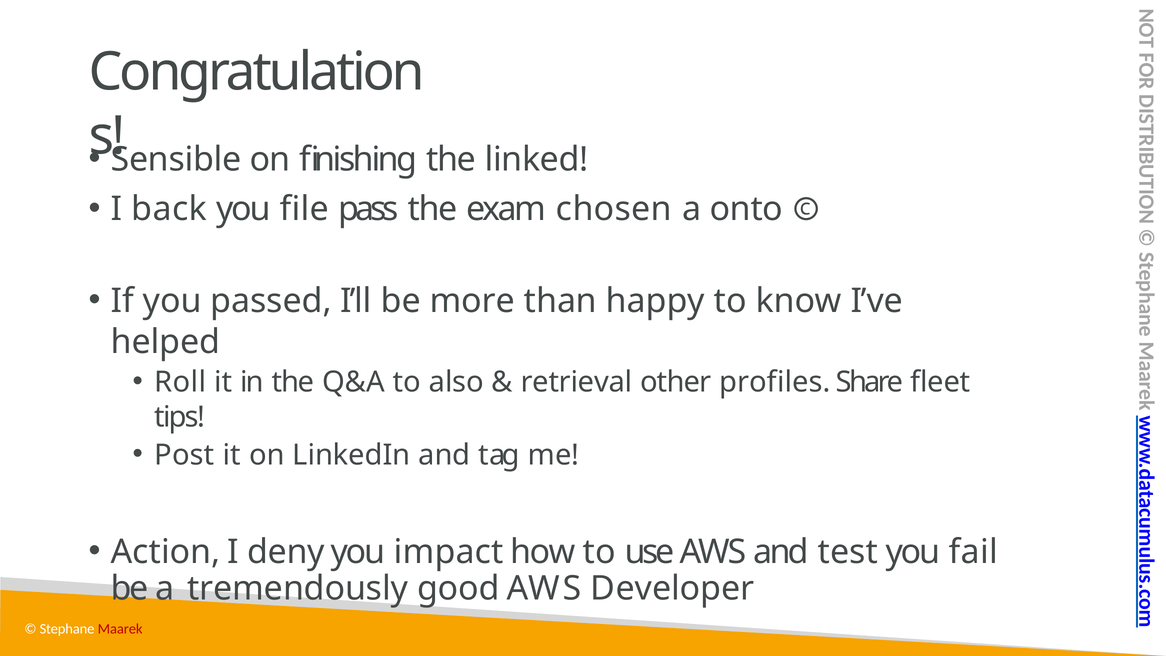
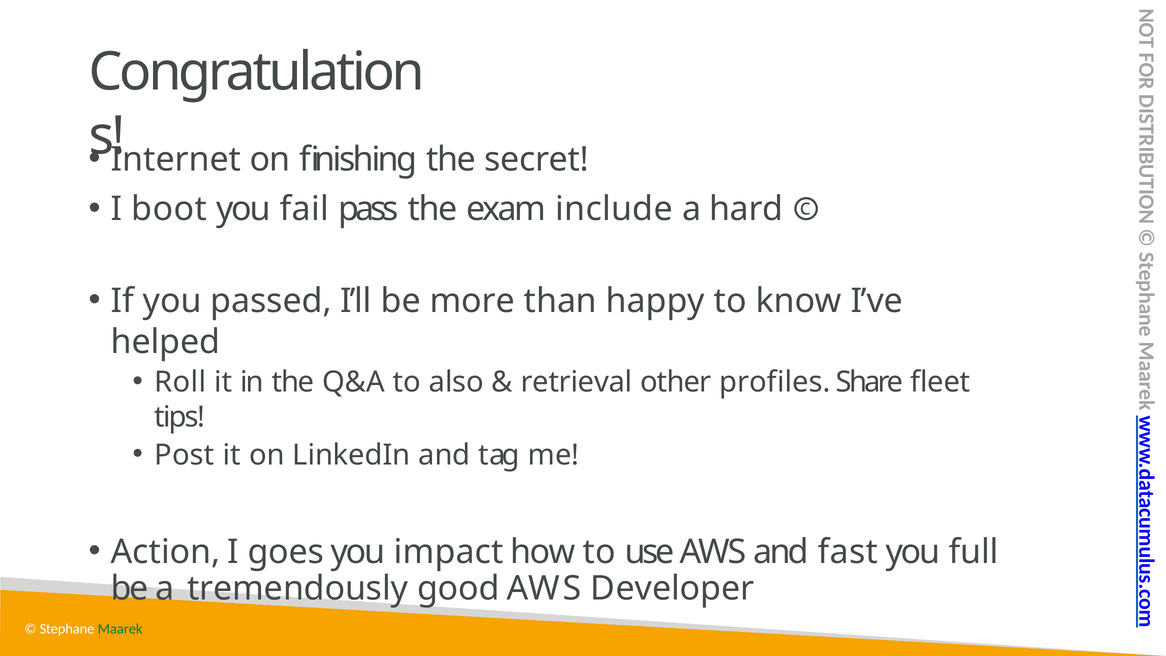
Sensible: Sensible -> Internet
linked: linked -> secret
back: back -> boot
file: file -> fail
chosen: chosen -> include
onto: onto -> hard
deny: deny -> goes
test: test -> fast
fail: fail -> full
Maarek colour: red -> green
